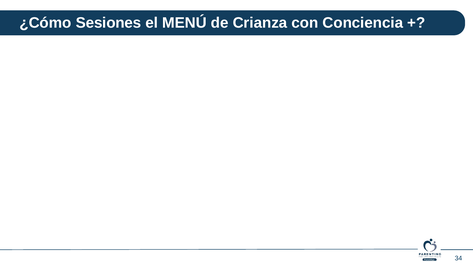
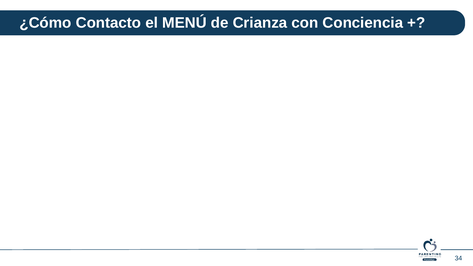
Sesiones: Sesiones -> Contacto
